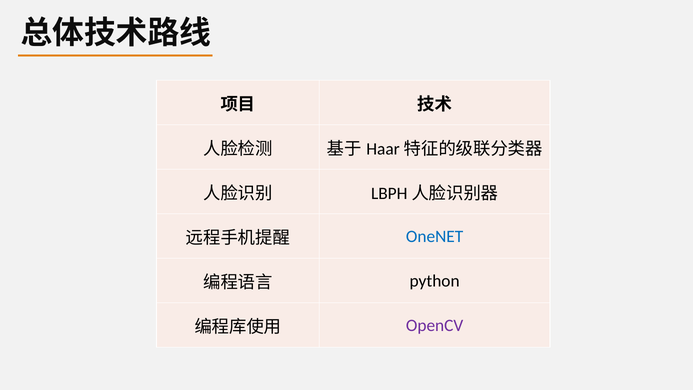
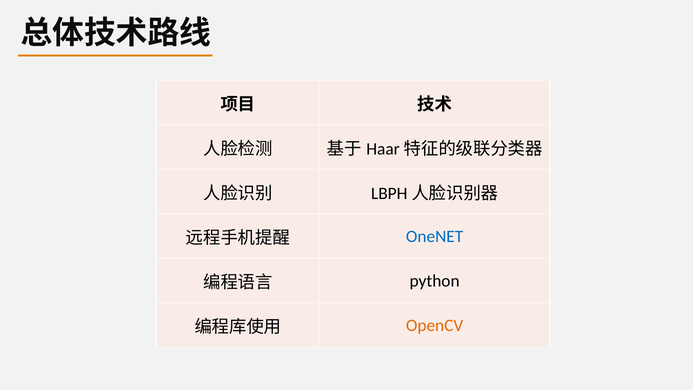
OpenCV colour: purple -> orange
